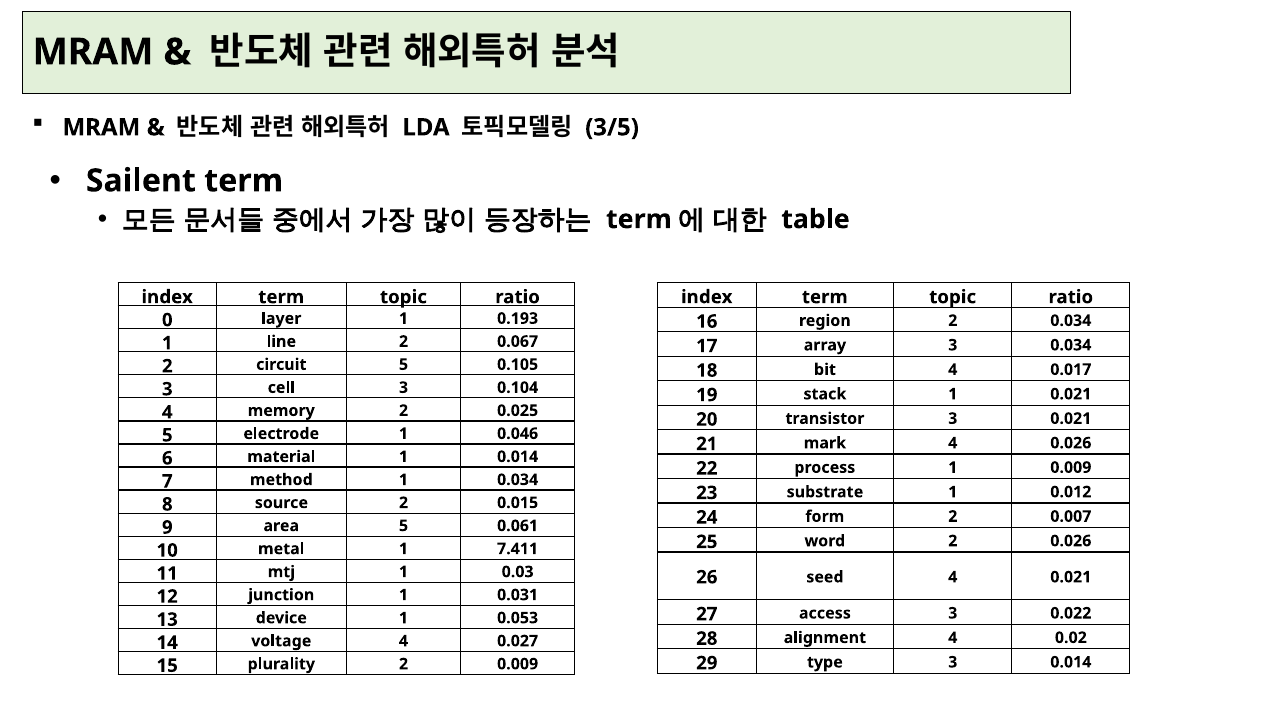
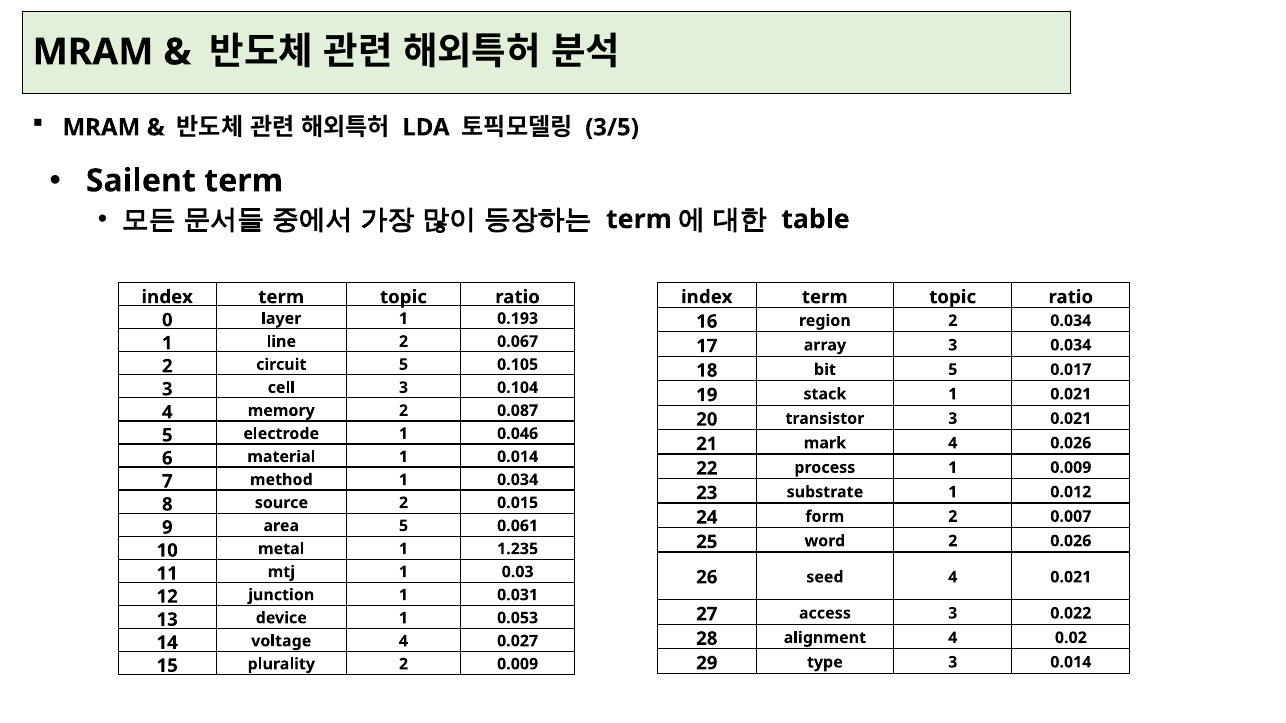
bit 4: 4 -> 5
0.025: 0.025 -> 0.087
7.411: 7.411 -> 1.235
